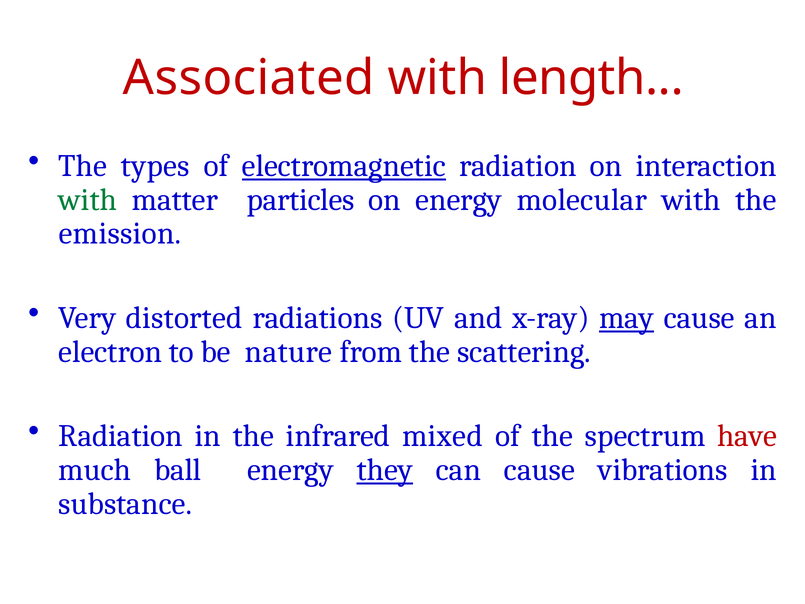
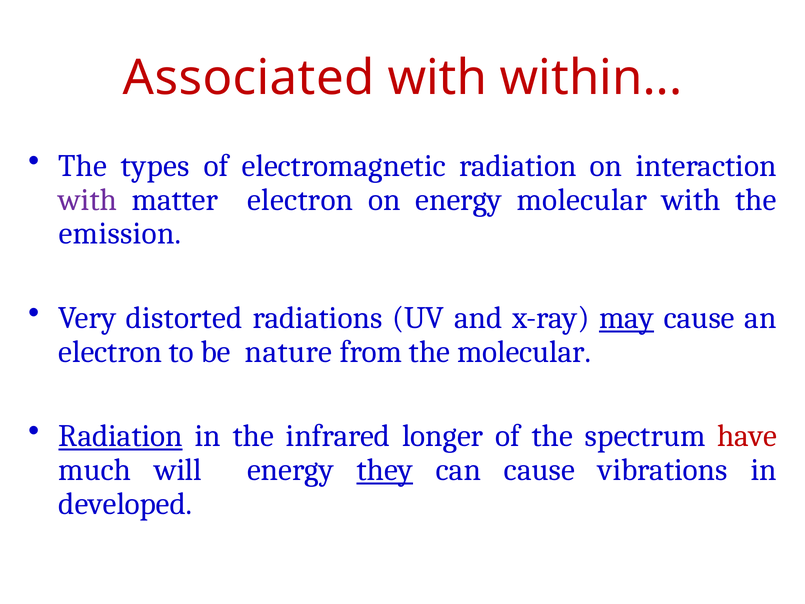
length: length -> within
electromagnetic underline: present -> none
with at (88, 200) colour: green -> purple
matter particles: particles -> electron
the scattering: scattering -> molecular
Radiation at (121, 436) underline: none -> present
mixed: mixed -> longer
ball: ball -> will
substance: substance -> developed
